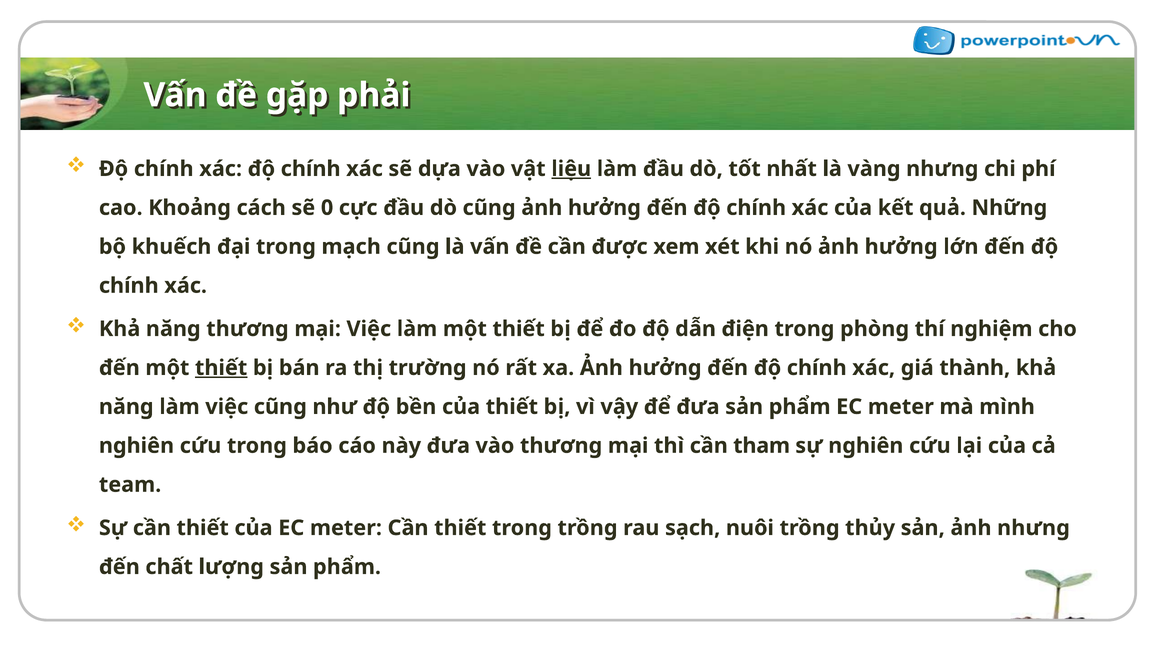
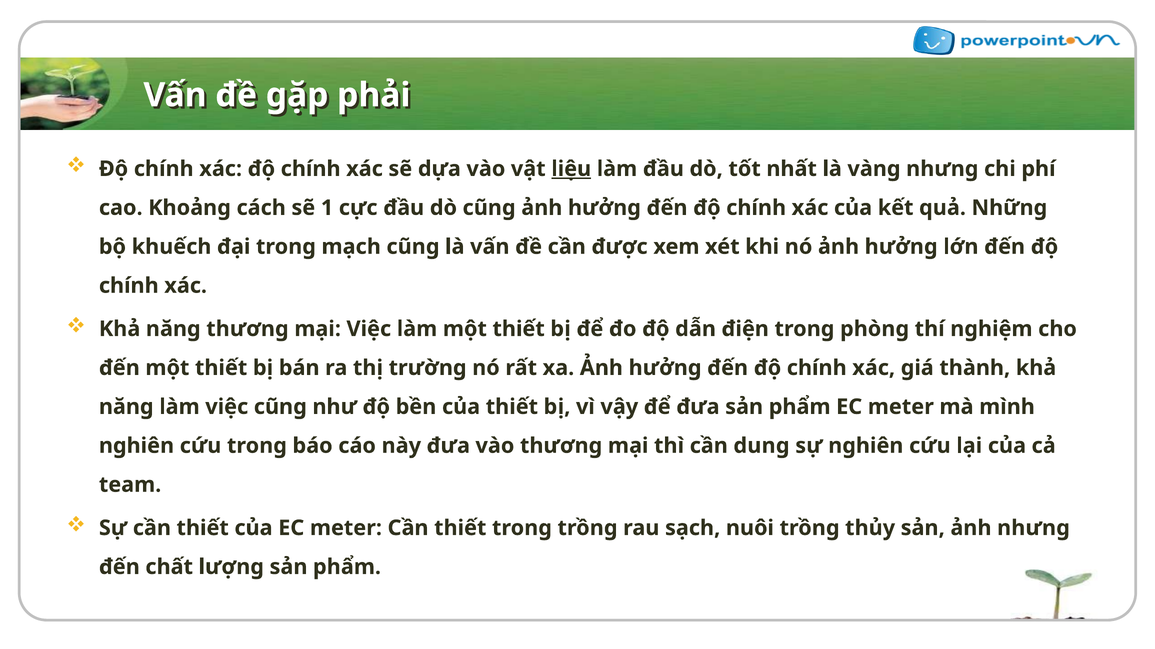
0: 0 -> 1
thiết at (221, 368) underline: present -> none
tham: tham -> dung
